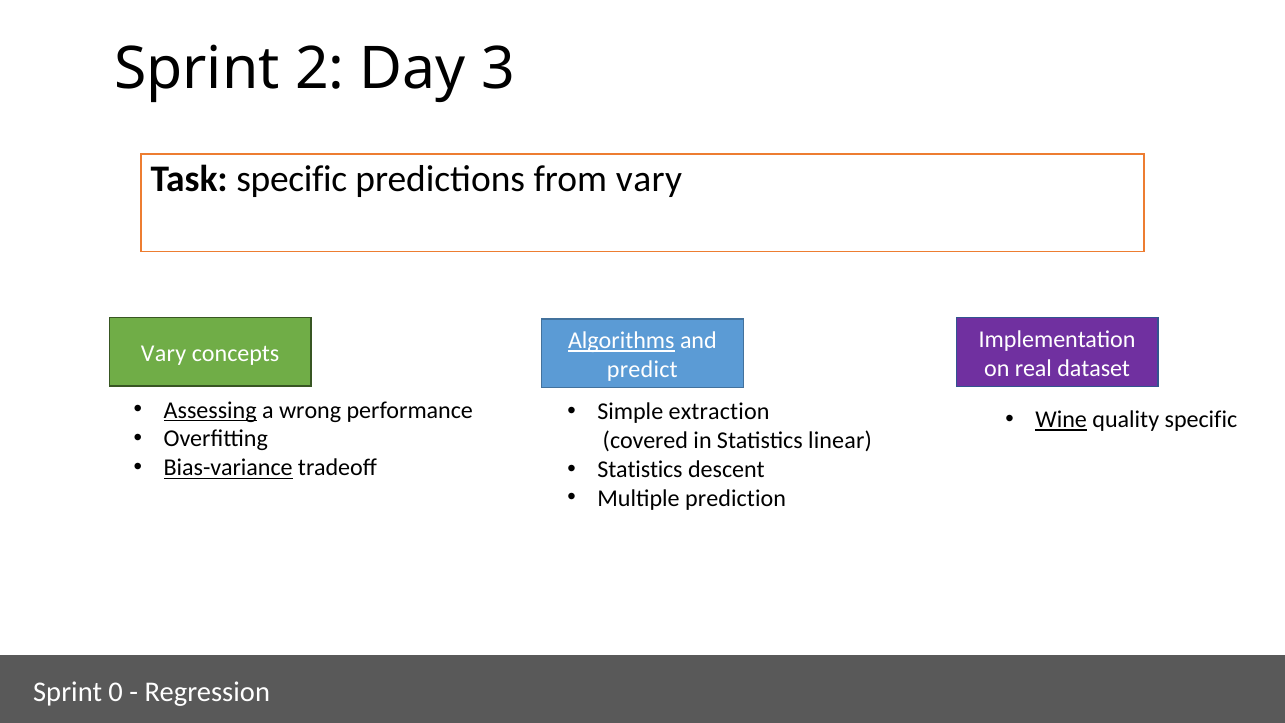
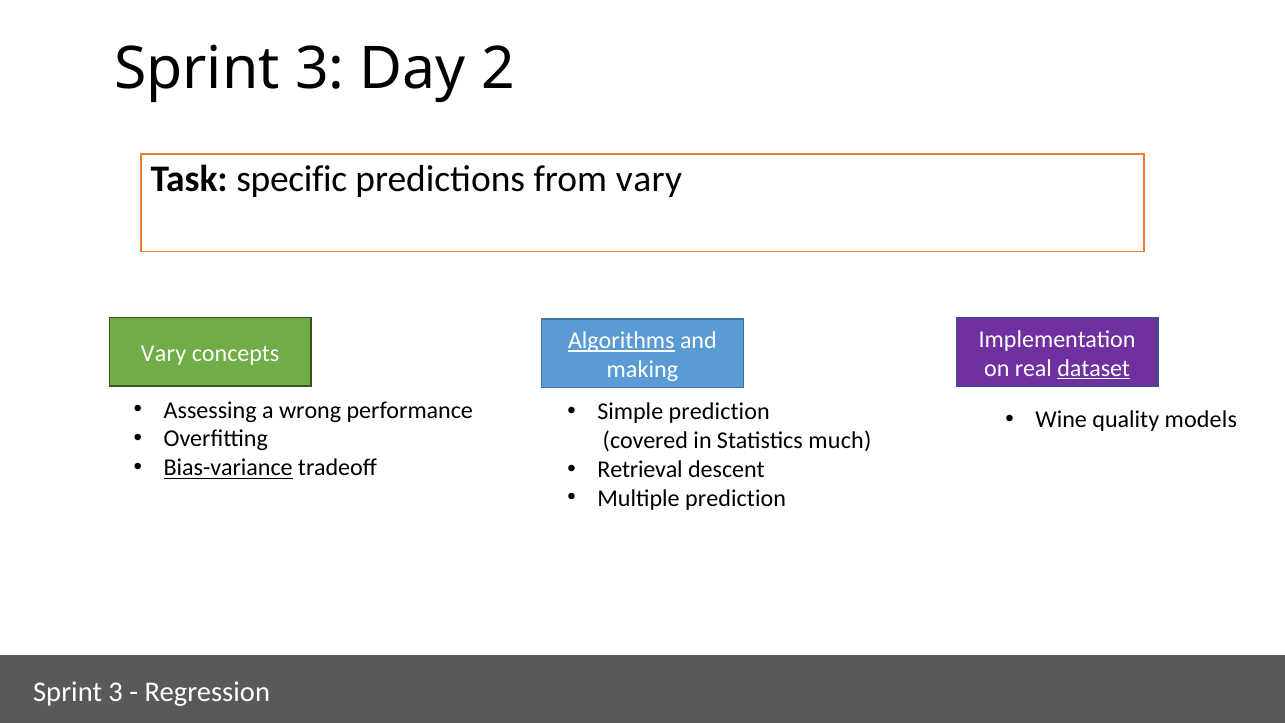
2 at (320, 69): 2 -> 3
3: 3 -> 2
dataset underline: none -> present
predict: predict -> making
Assessing underline: present -> none
Simple extraction: extraction -> prediction
Wine underline: present -> none
quality specific: specific -> models
linear: linear -> much
Statistics at (640, 469): Statistics -> Retrieval
0 at (116, 692): 0 -> 3
